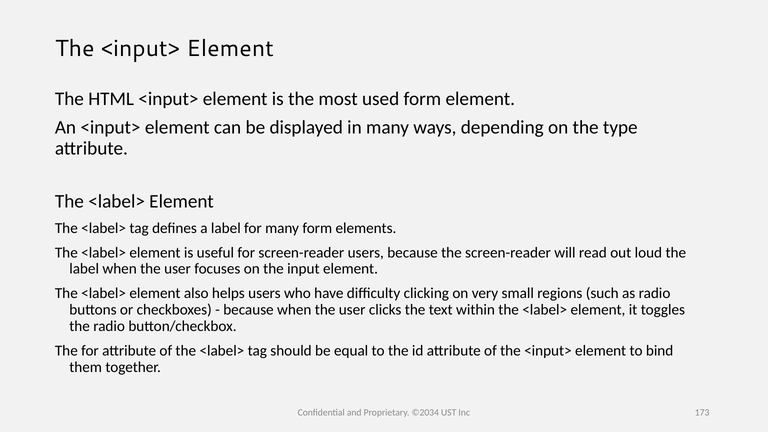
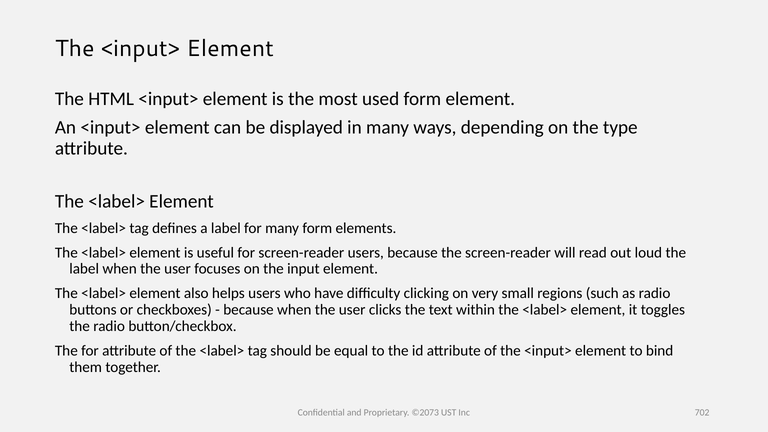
©2034: ©2034 -> ©2073
173: 173 -> 702
